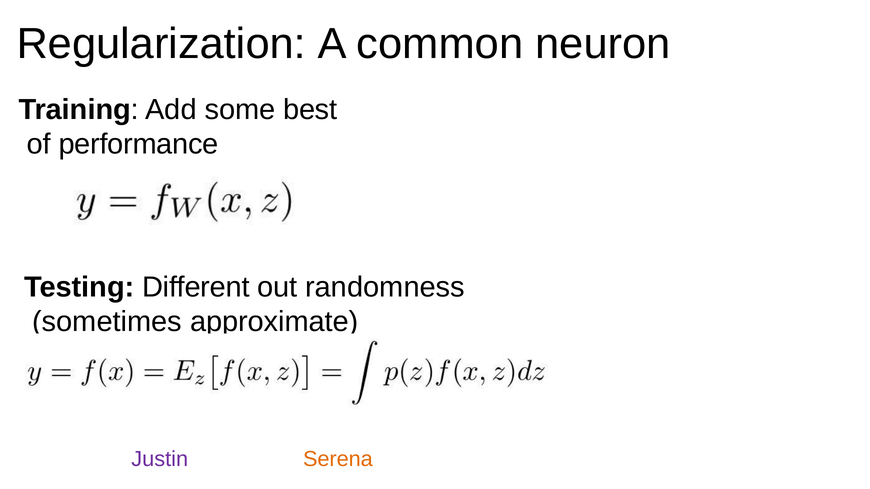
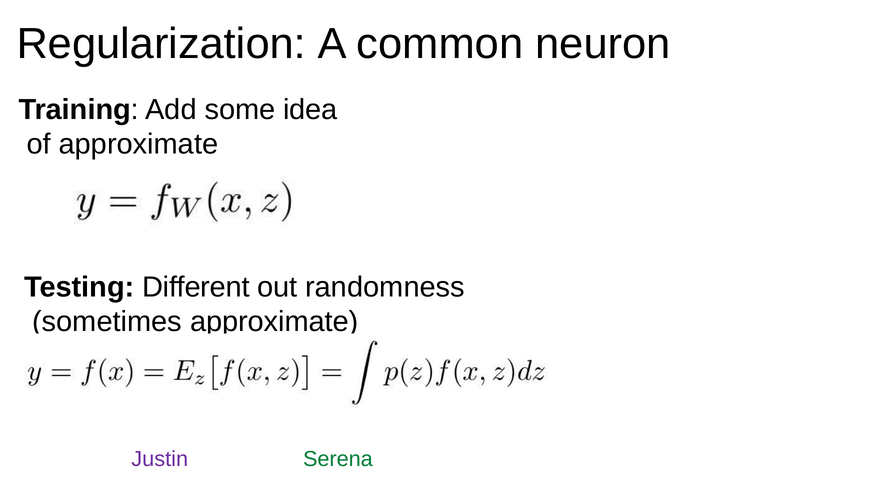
best: best -> idea
of performance: performance -> approximate
Serena colour: orange -> green
